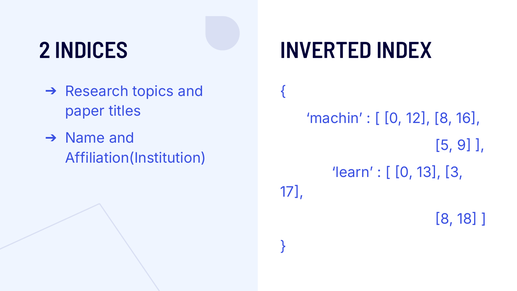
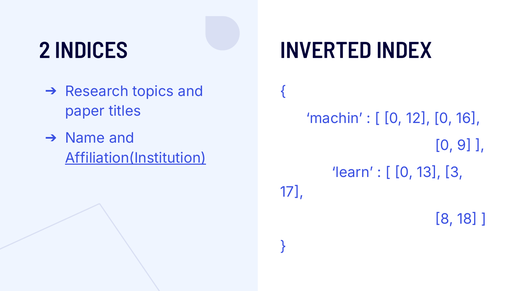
12 8: 8 -> 0
5 at (444, 145): 5 -> 0
Affiliation(Institution underline: none -> present
